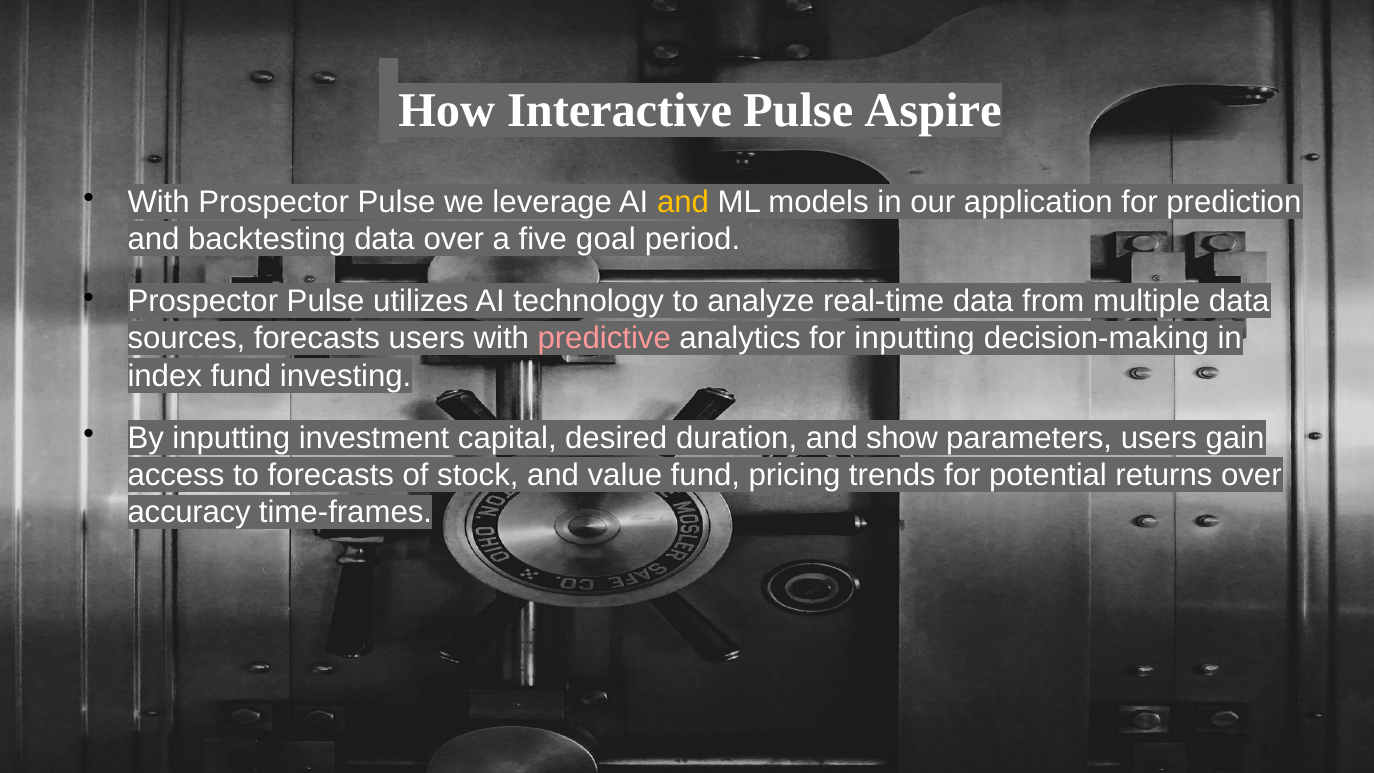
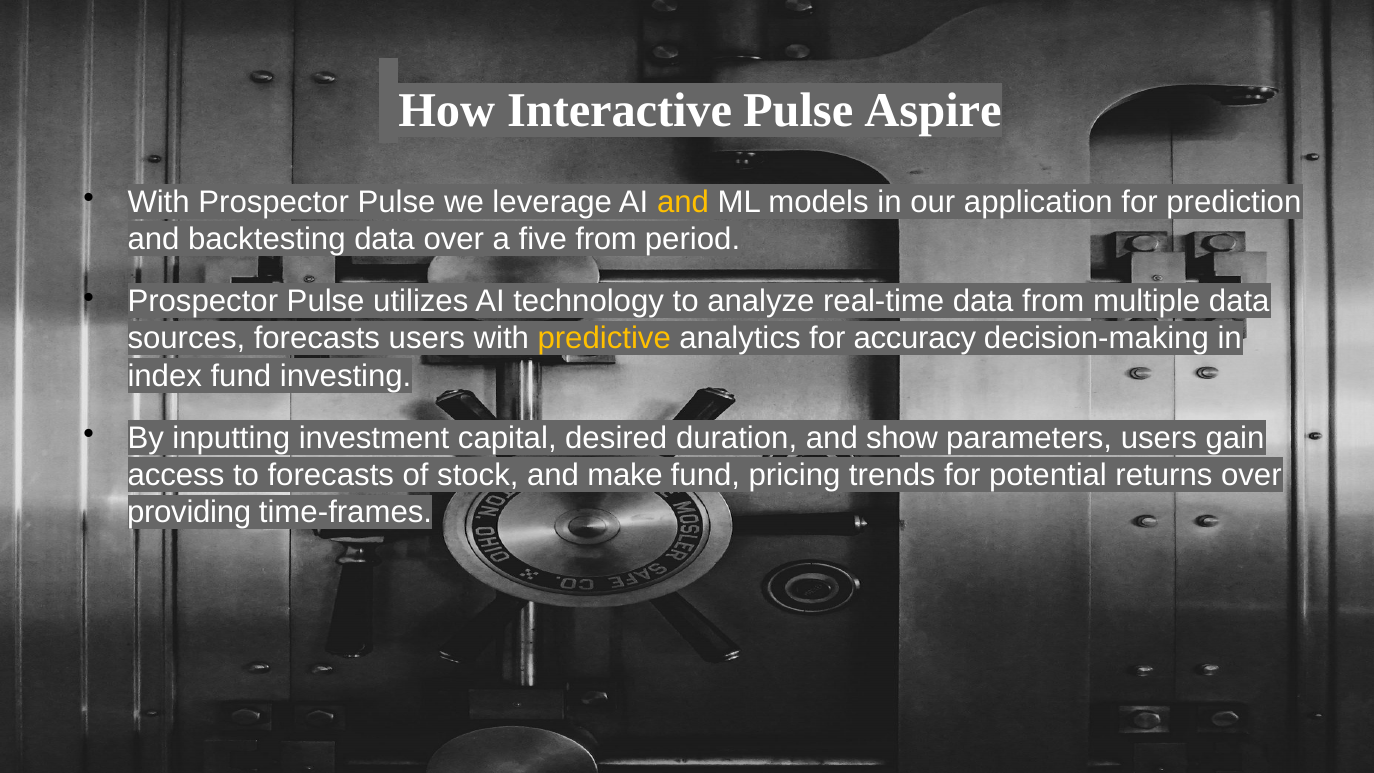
five goal: goal -> from
predictive colour: pink -> yellow
for inputting: inputting -> accuracy
value: value -> make
accuracy: accuracy -> providing
